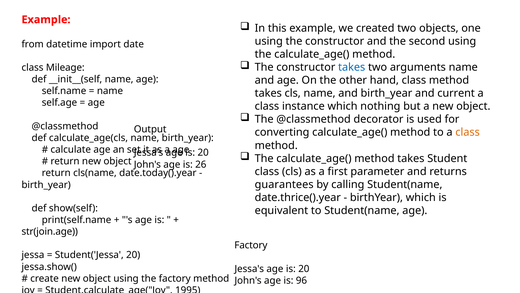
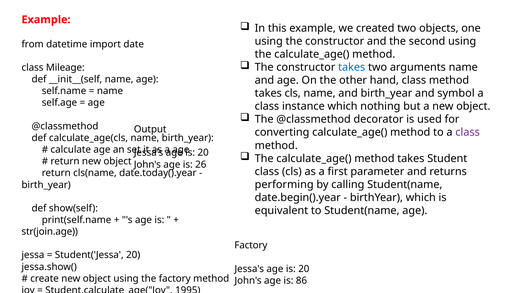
current: current -> symbol
class at (468, 132) colour: orange -> purple
guarantees: guarantees -> performing
date.thrice().year: date.thrice().year -> date.begin().year
96: 96 -> 86
